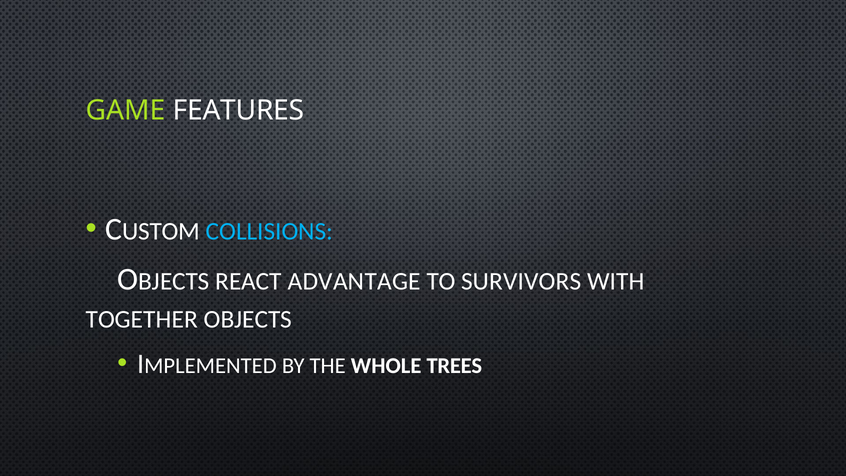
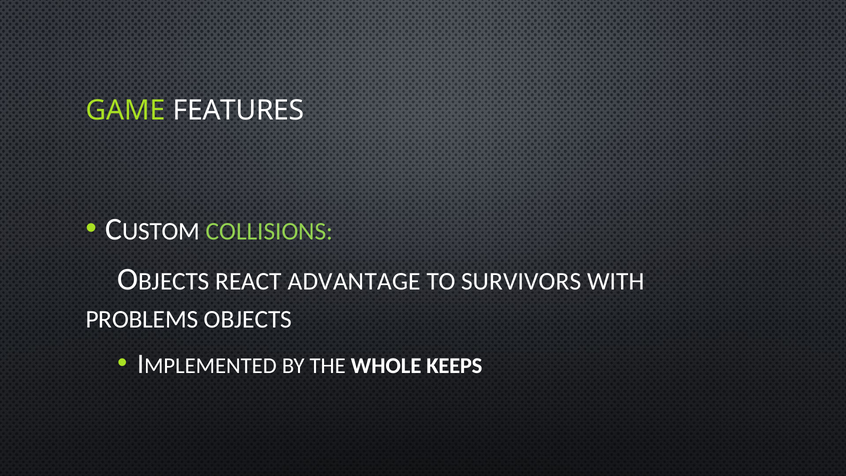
COLLISIONS colour: light blue -> light green
TOGETHER: TOGETHER -> PROBLEMS
TREES: TREES -> KEEPS
